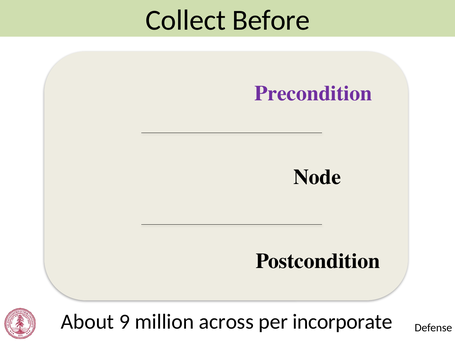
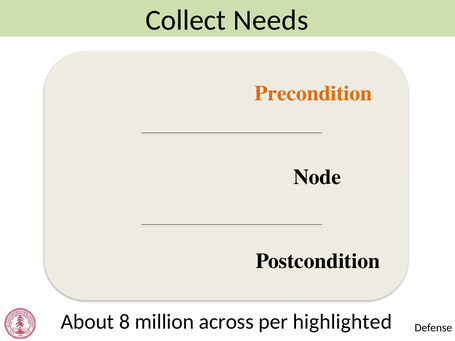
Before: Before -> Needs
Precondition colour: purple -> orange
9: 9 -> 8
incorporate: incorporate -> highlighted
